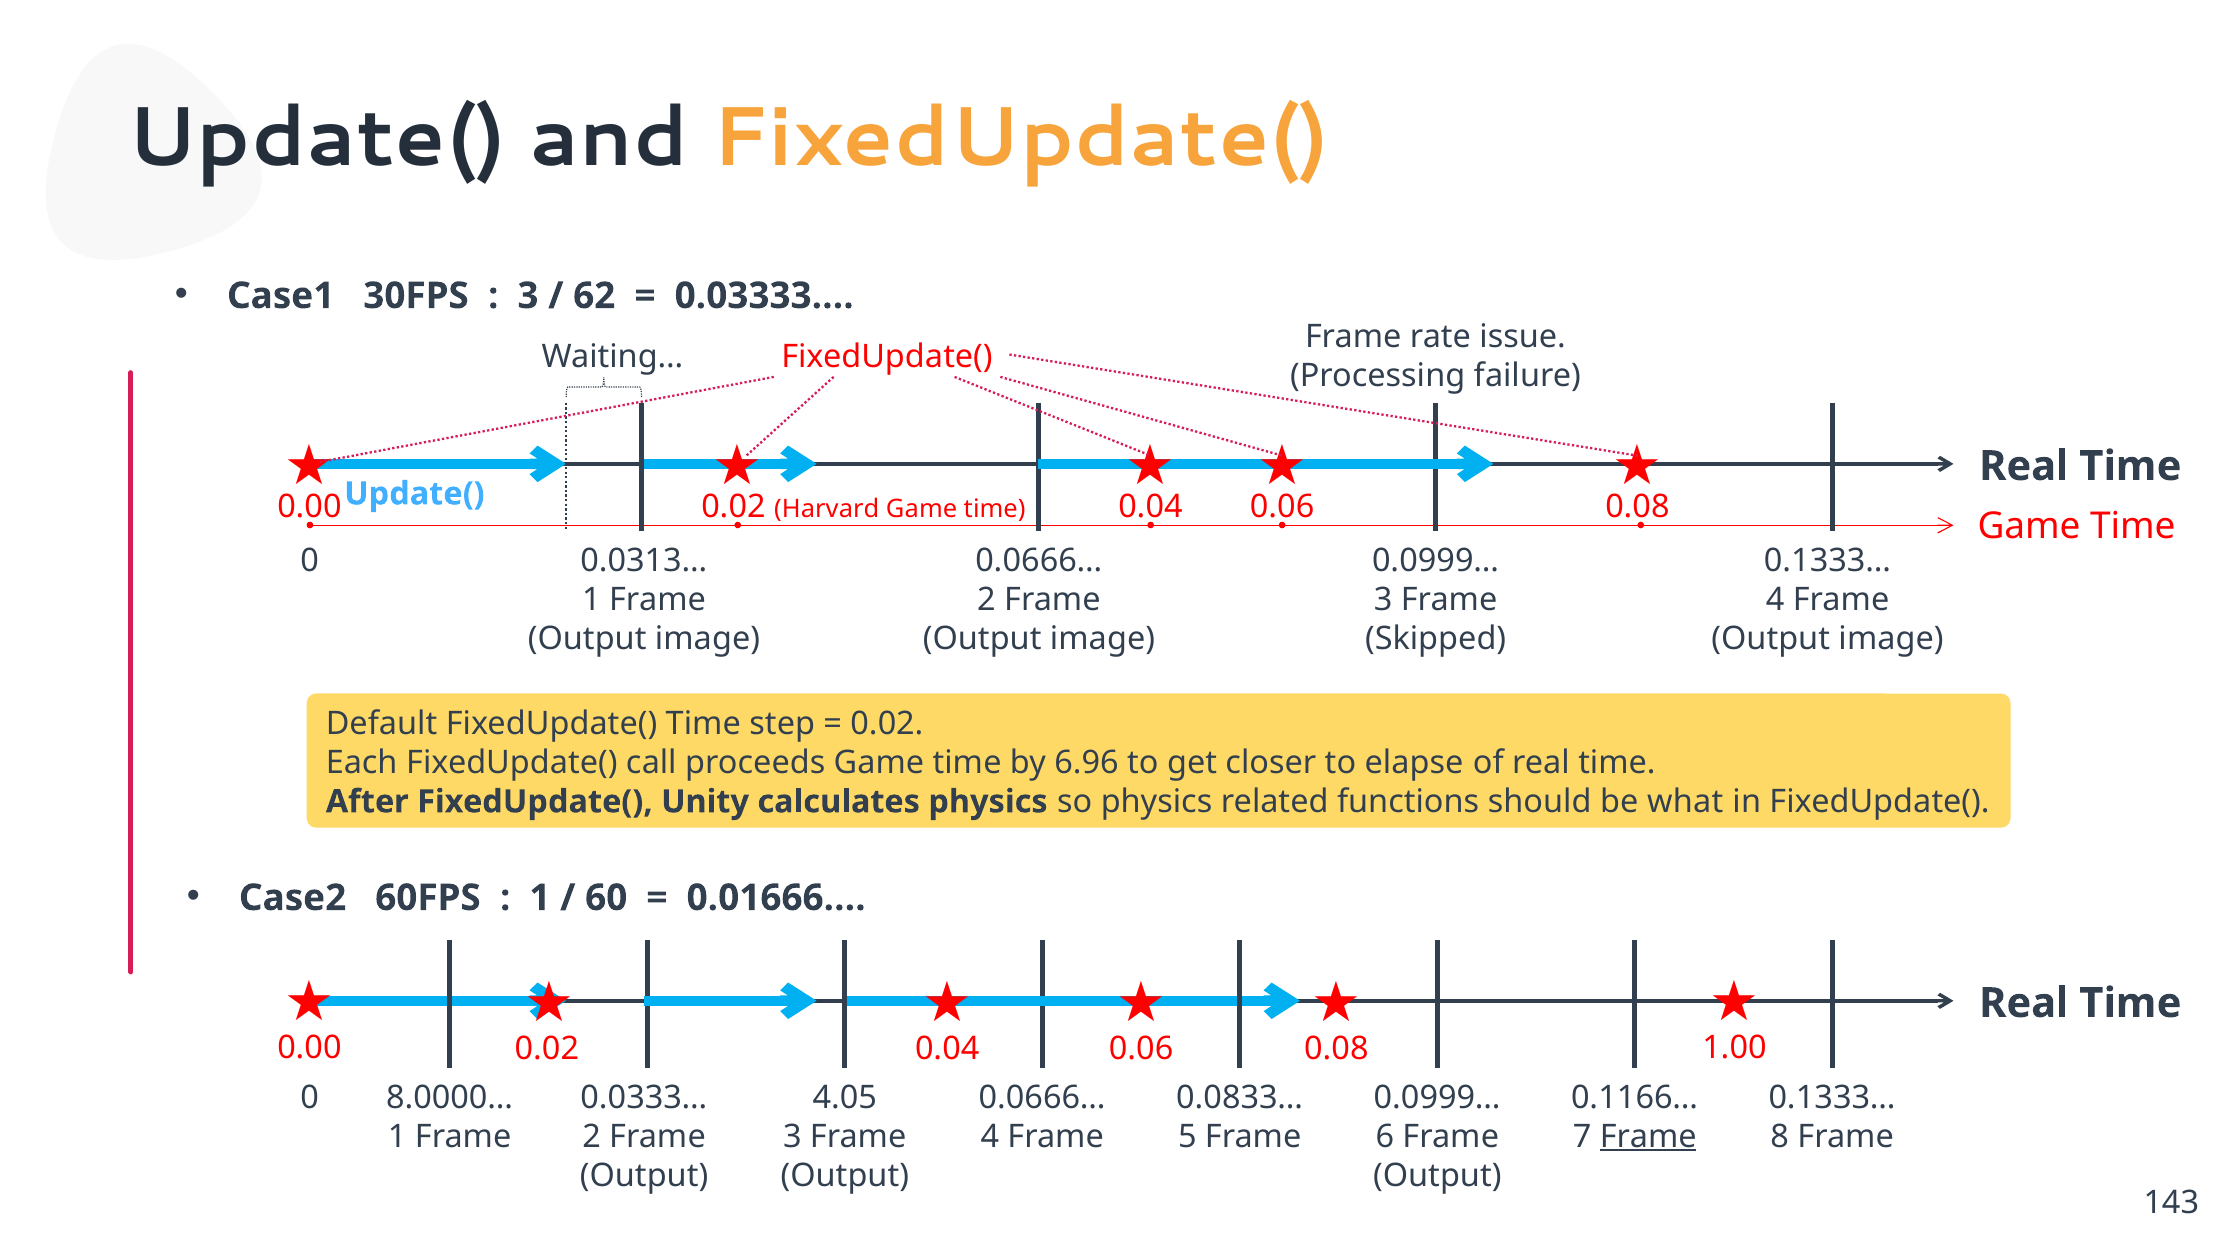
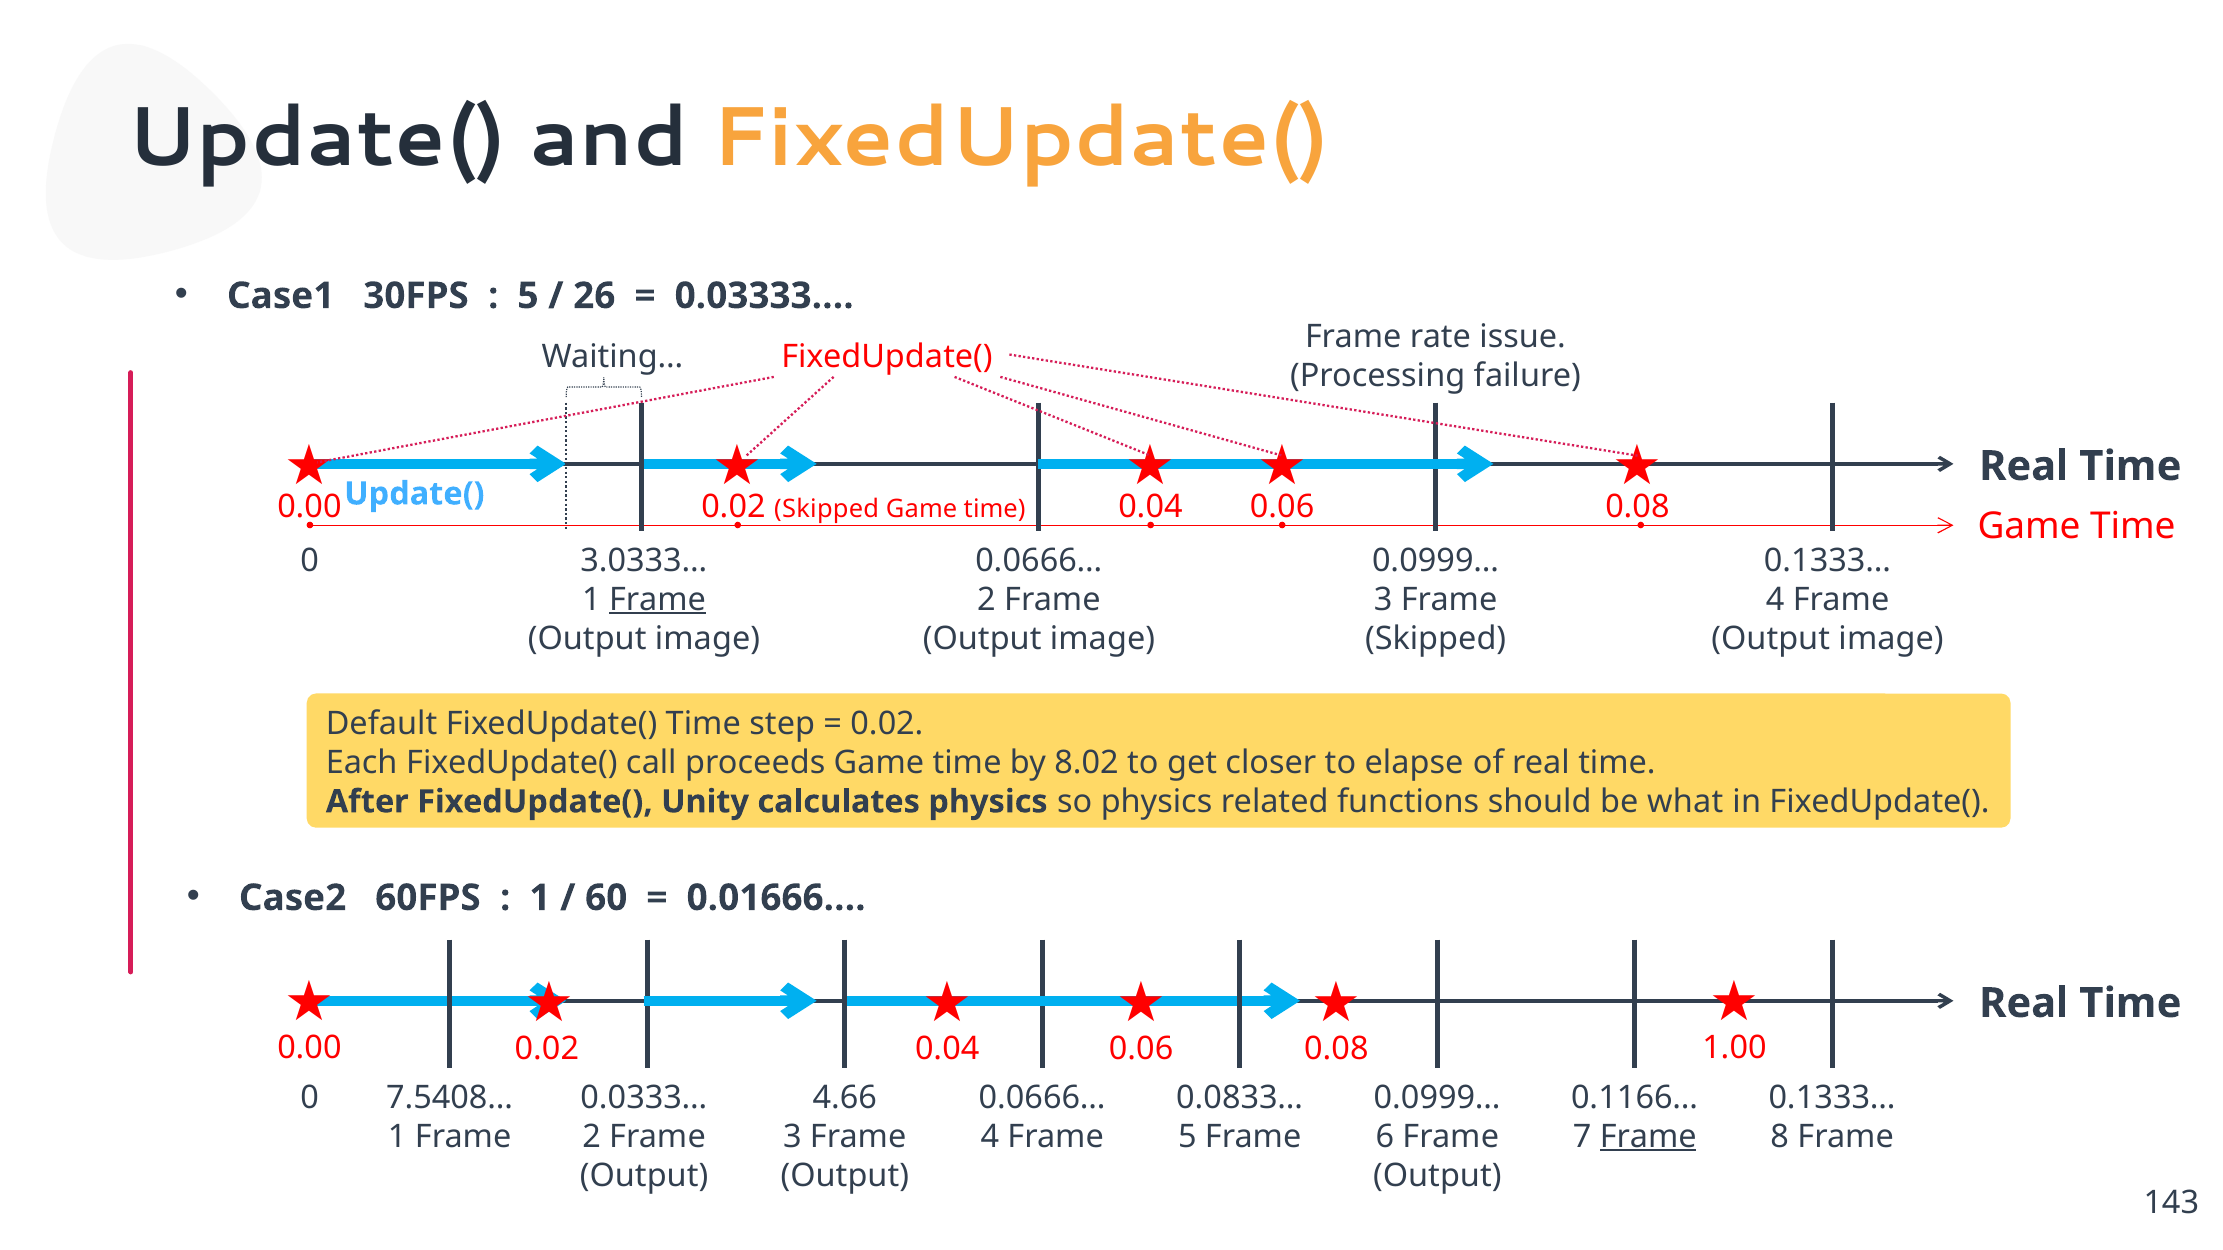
3 at (528, 296): 3 -> 5
62: 62 -> 26
0.02 Harvard: Harvard -> Skipped
0.0313…: 0.0313… -> 3.0333…
Frame at (657, 600) underline: none -> present
6.96: 6.96 -> 8.02
8.0000…: 8.0000… -> 7.5408…
4.05: 4.05 -> 4.66
